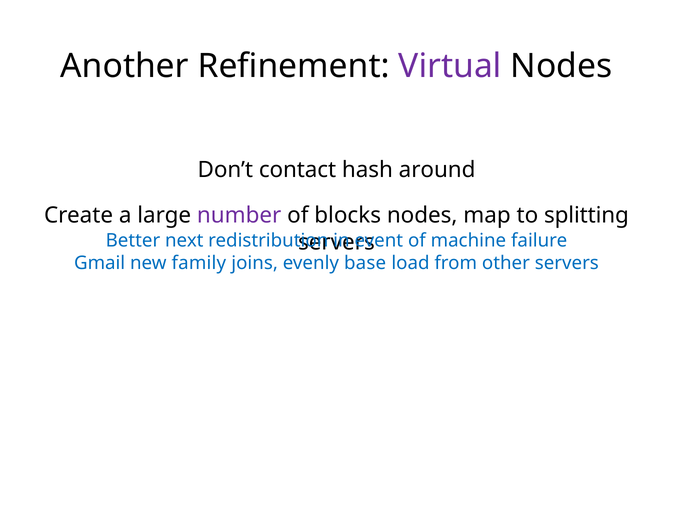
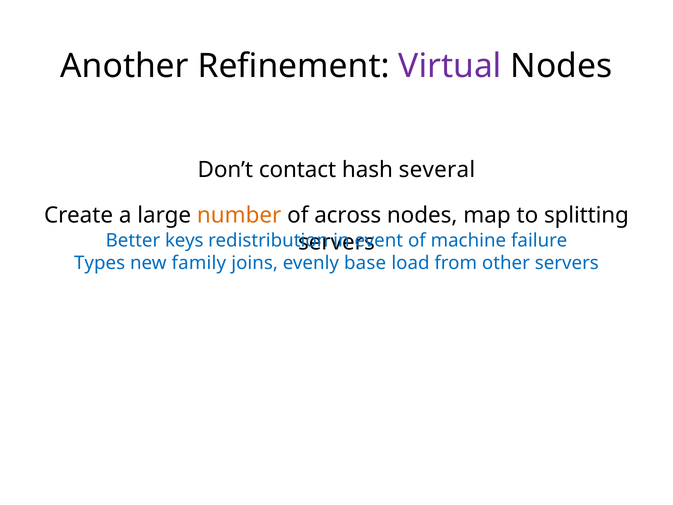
around: around -> several
number colour: purple -> orange
blocks: blocks -> across
next: next -> keys
Gmail: Gmail -> Types
